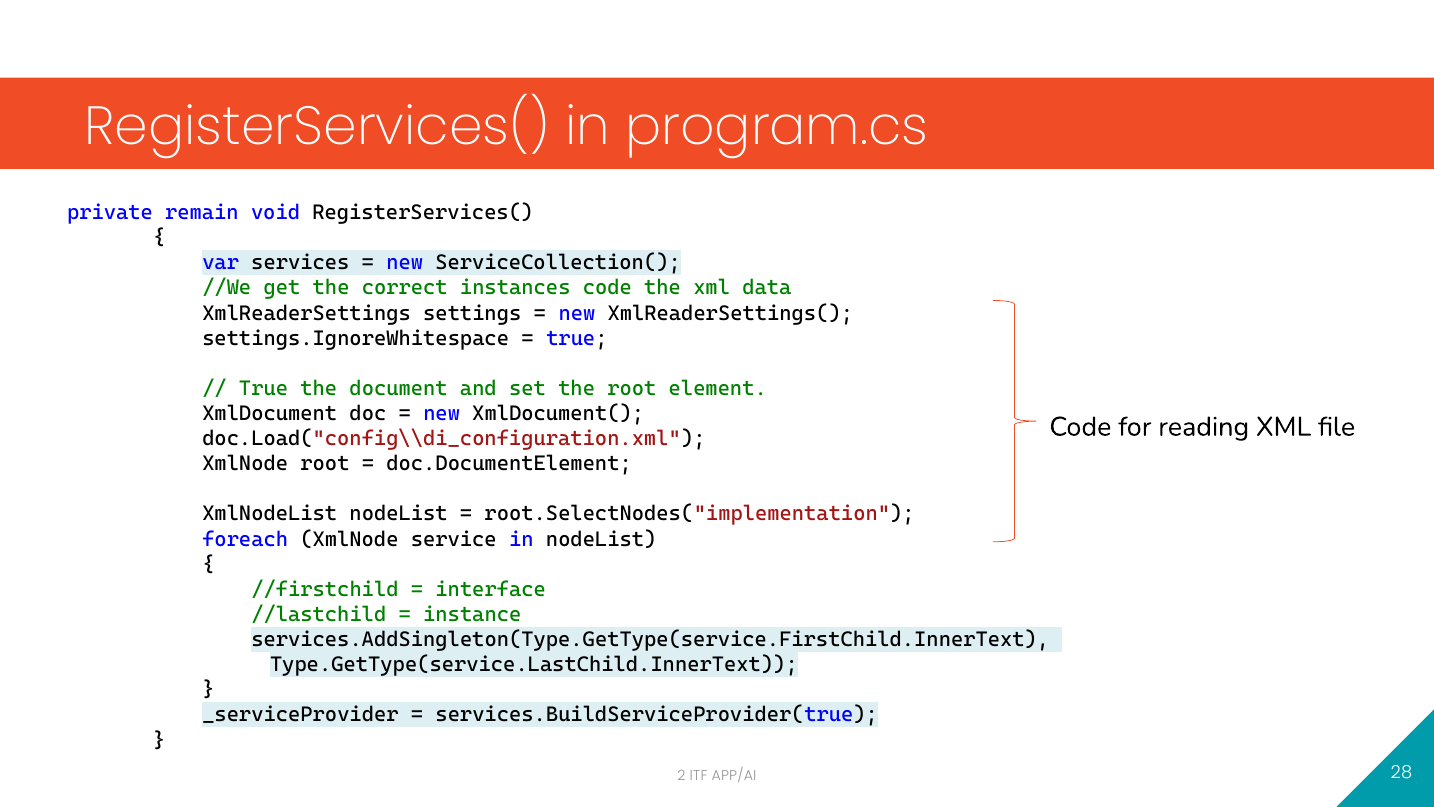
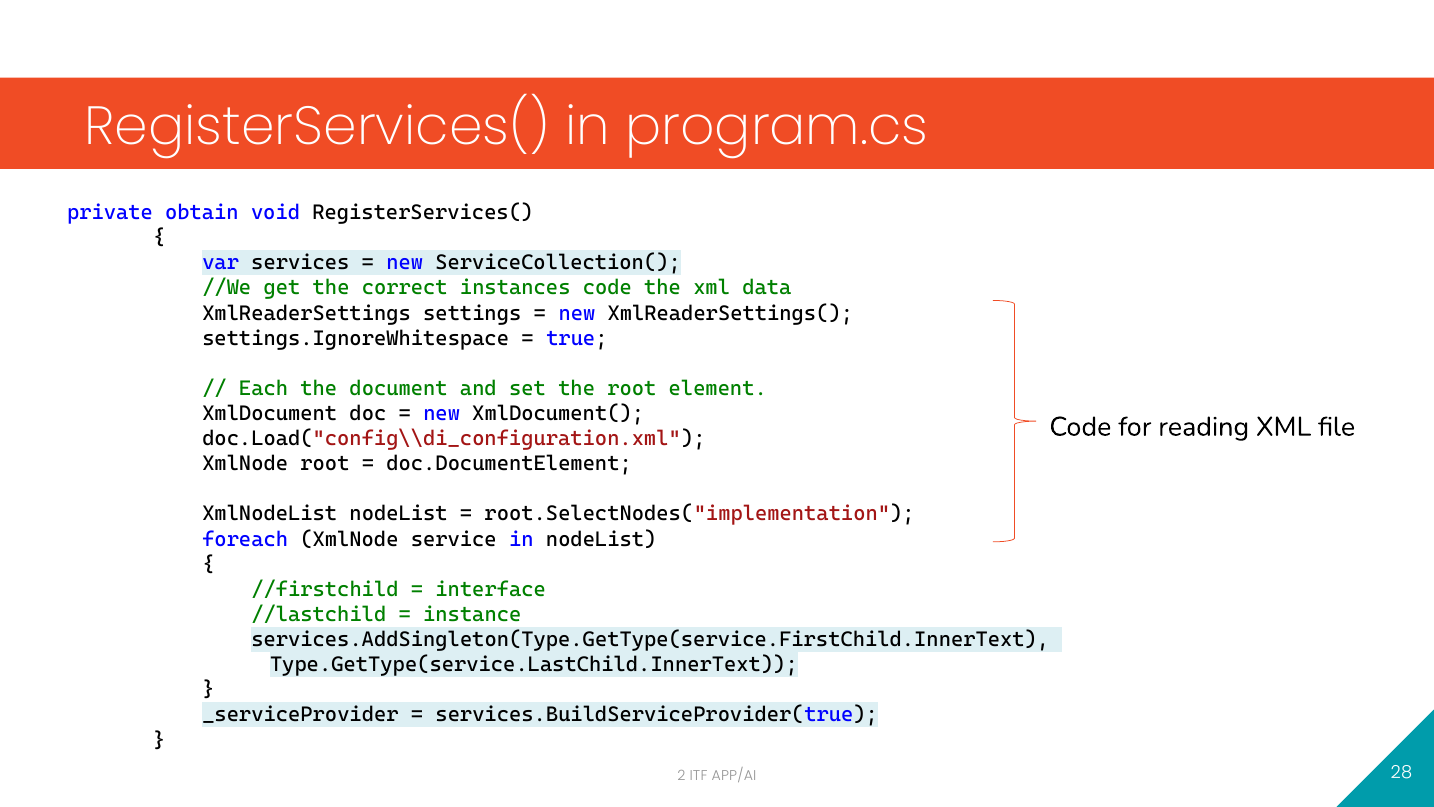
remain: remain -> obtain
True at (264, 388): True -> Each
